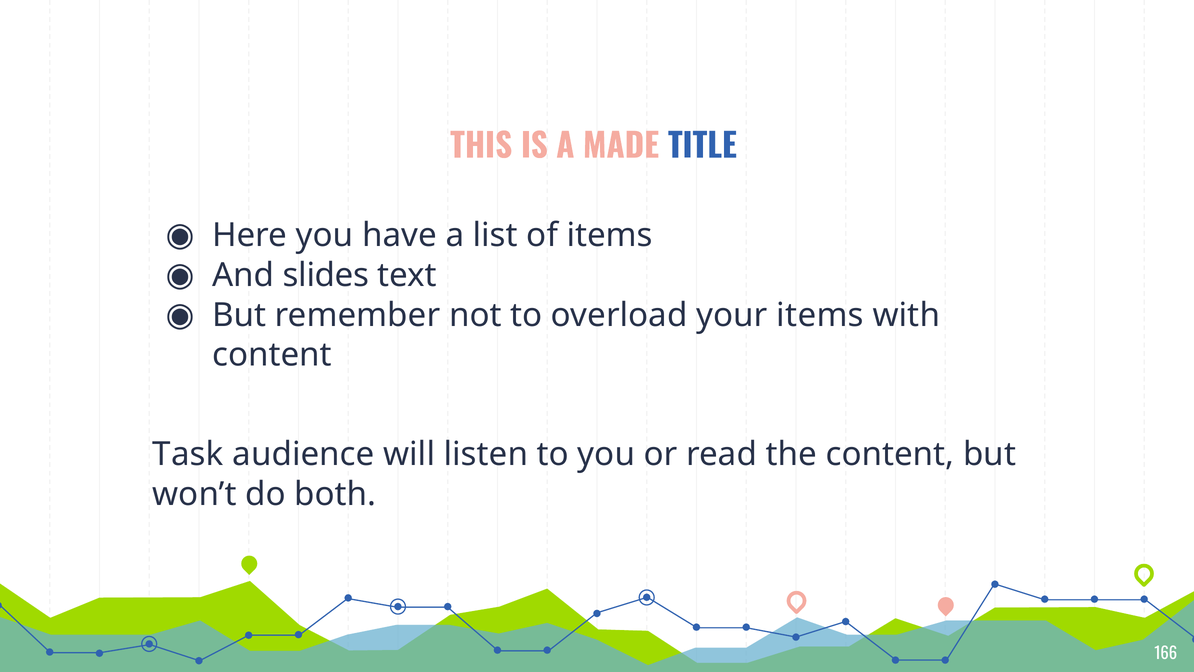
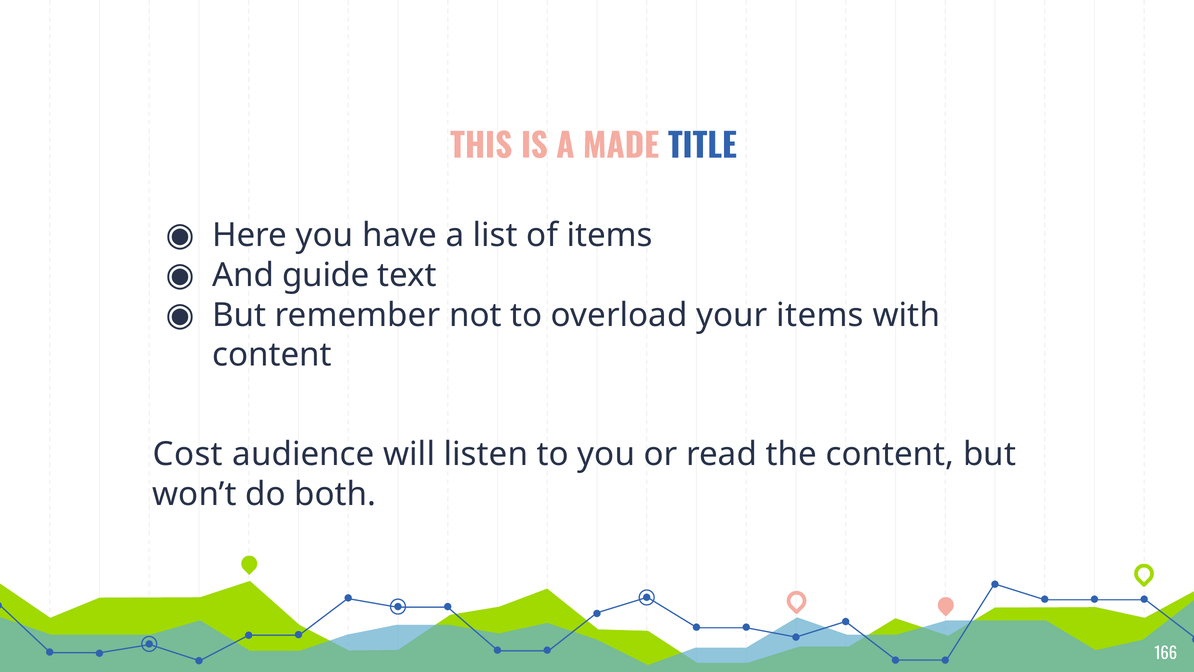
slides: slides -> guide
Task: Task -> Cost
